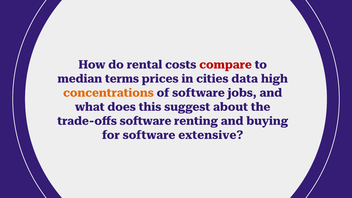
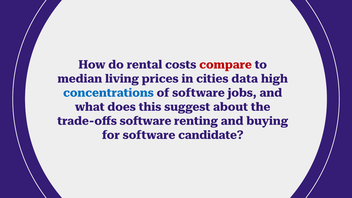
terms: terms -> living
concentrations colour: orange -> blue
extensive: extensive -> candidate
